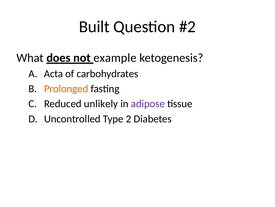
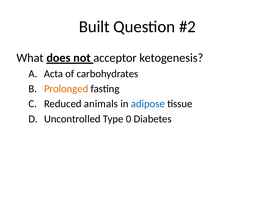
example: example -> acceptor
unlikely: unlikely -> animals
adipose colour: purple -> blue
2: 2 -> 0
